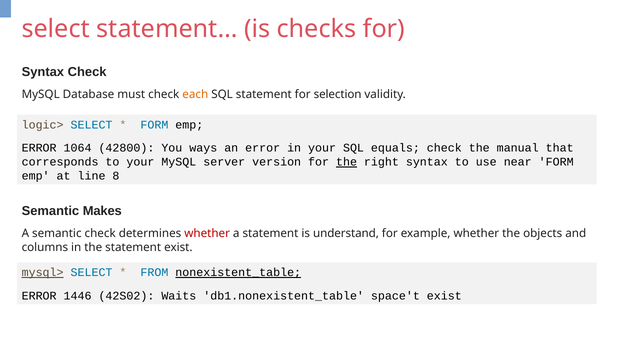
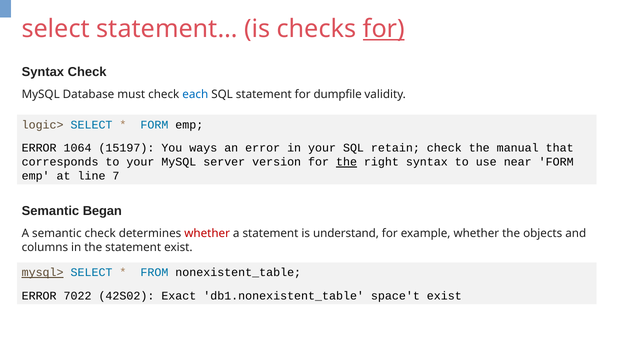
for at (384, 29) underline: none -> present
each colour: orange -> blue
selection: selection -> dumpfile
42800: 42800 -> 15197
equals: equals -> retain
8: 8 -> 7
Makes: Makes -> Began
nonexistent_table underline: present -> none
1446: 1446 -> 7022
Waits: Waits -> Exact
